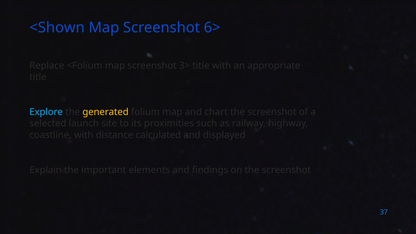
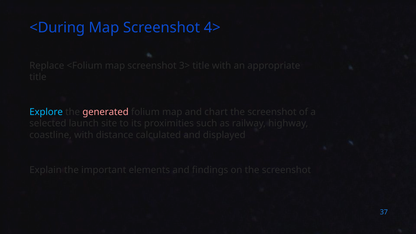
<Shown: <Shown -> <During
6>: 6> -> 4>
generated colour: yellow -> pink
